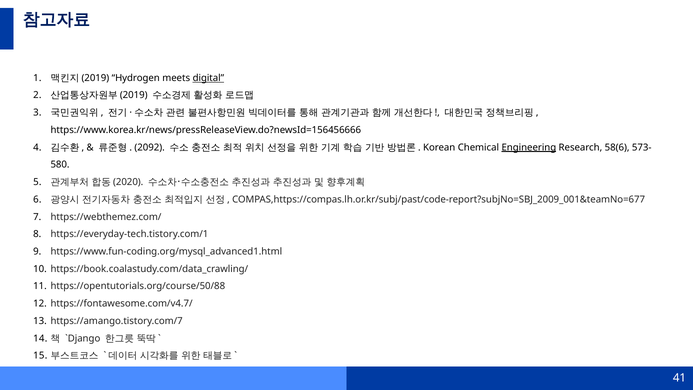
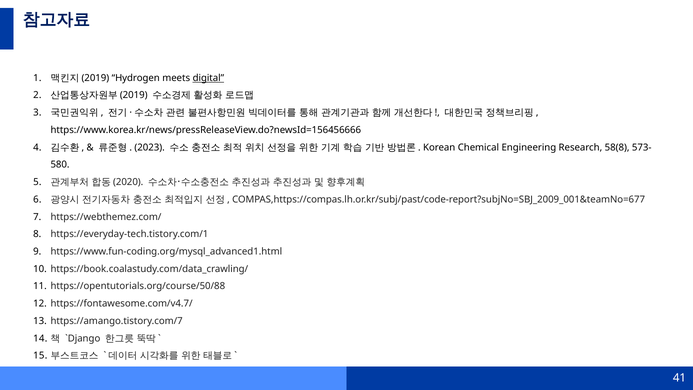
2092: 2092 -> 2023
Engineering underline: present -> none
58(6: 58(6 -> 58(8
